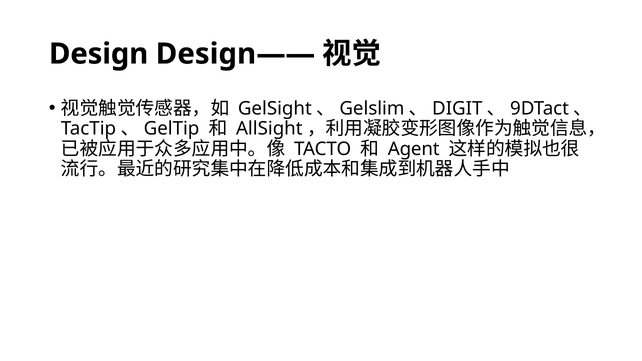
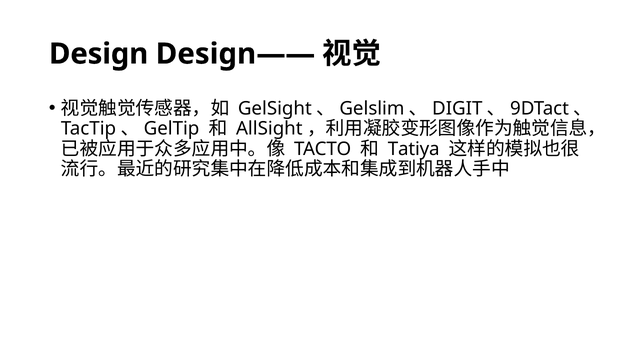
Agent: Agent -> Tatiya
